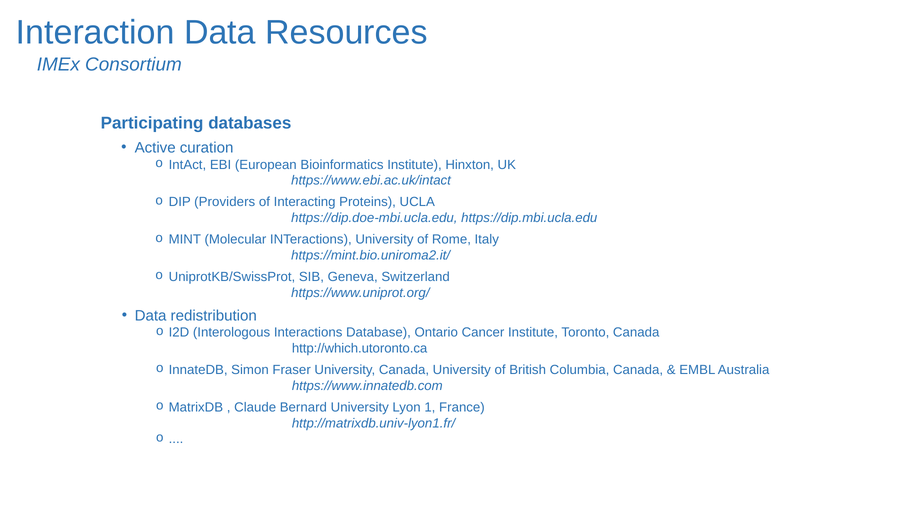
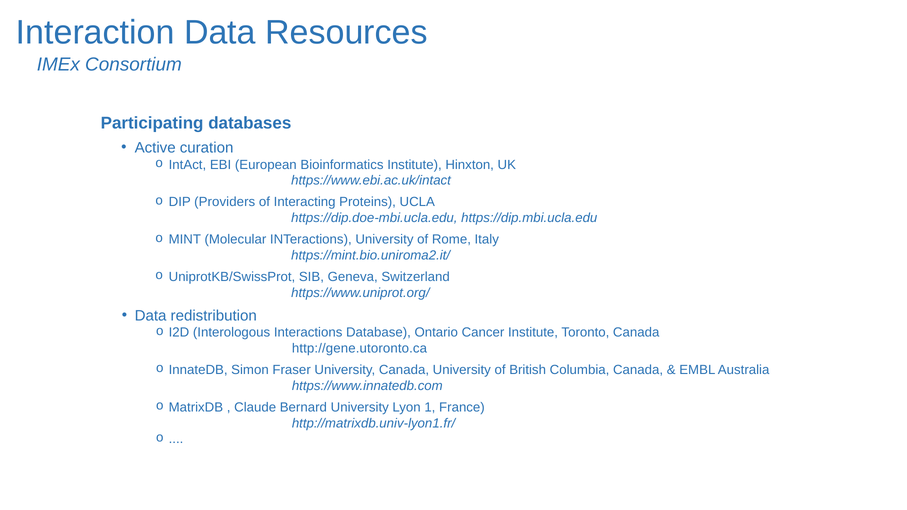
http://which.utoronto.ca: http://which.utoronto.ca -> http://gene.utoronto.ca
